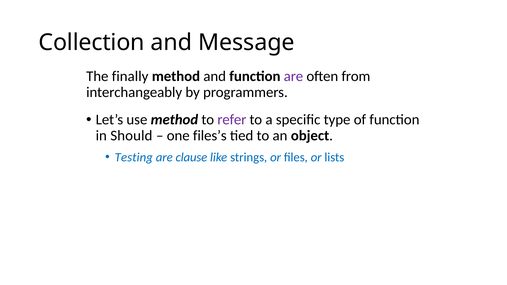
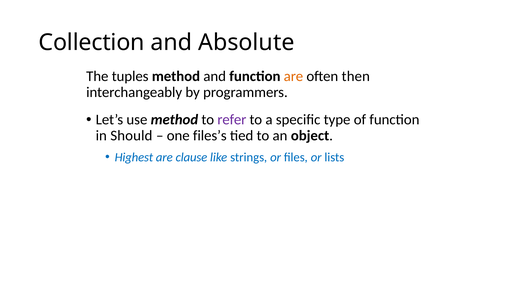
Message: Message -> Absolute
finally: finally -> tuples
are at (293, 76) colour: purple -> orange
from: from -> then
Testing: Testing -> Highest
